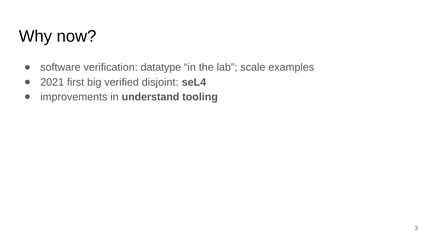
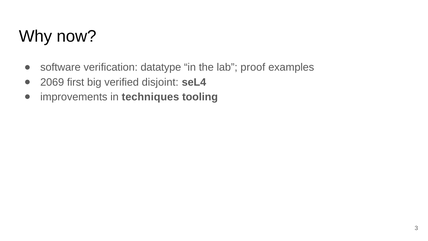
scale: scale -> proof
2021: 2021 -> 2069
understand: understand -> techniques
